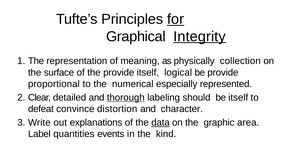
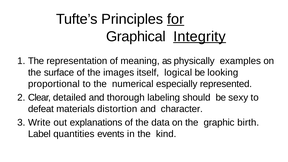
collection: collection -> examples
the provide: provide -> images
be provide: provide -> looking
thorough underline: present -> none
be itself: itself -> sexy
convince: convince -> materials
data underline: present -> none
area: area -> birth
